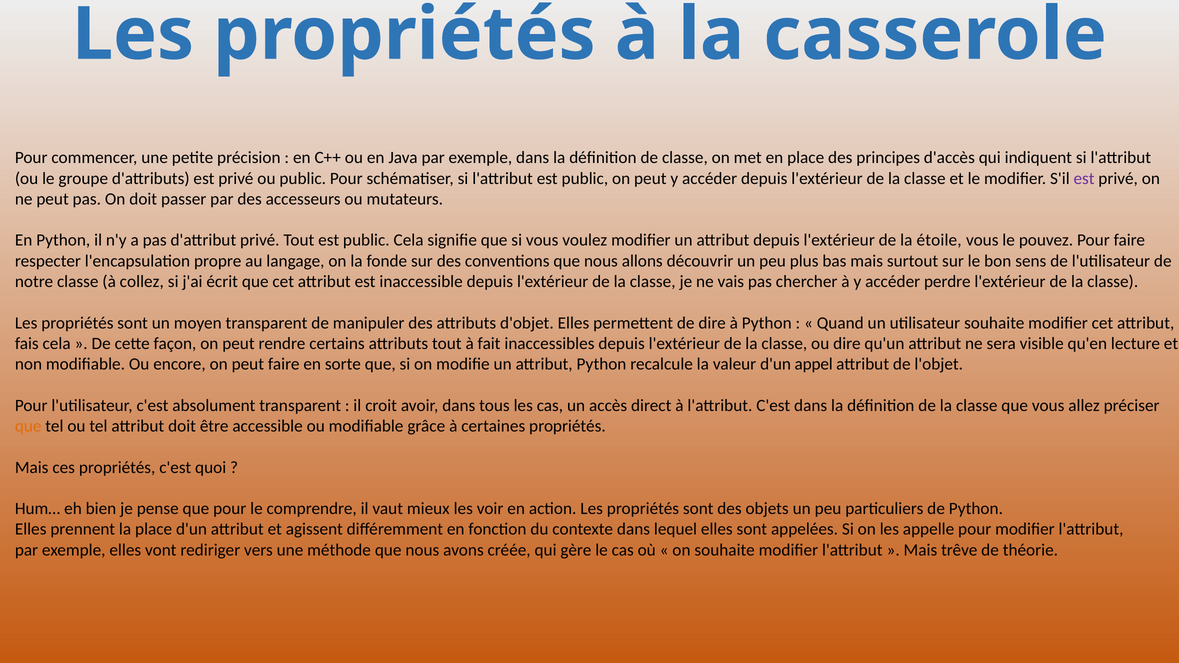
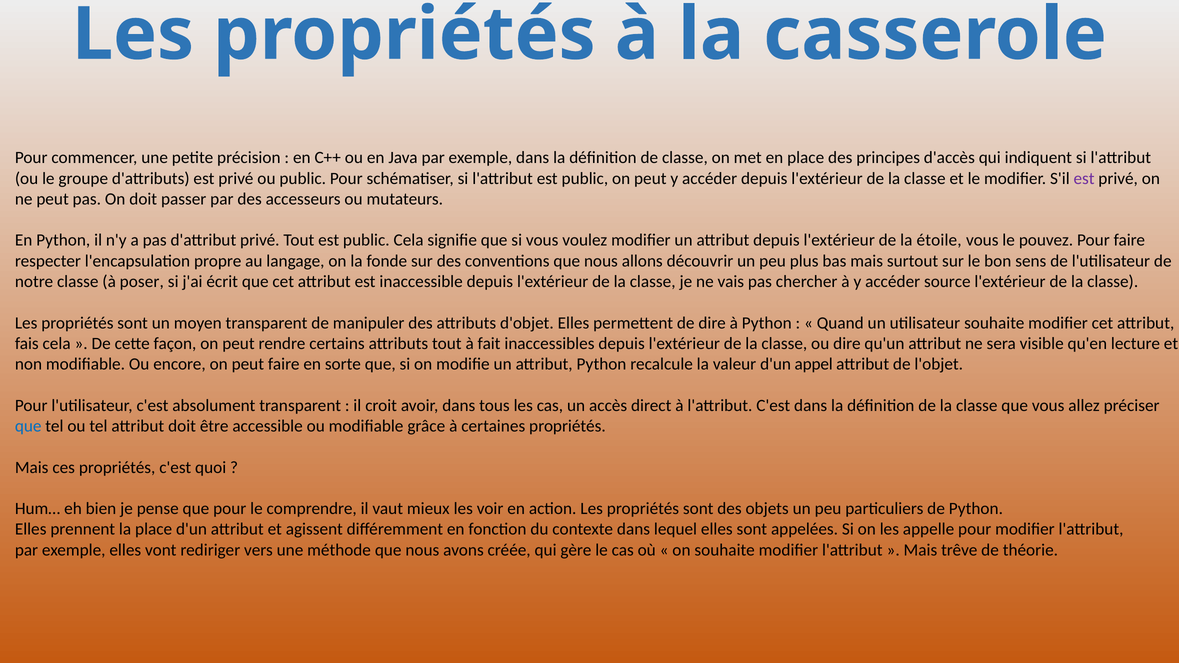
collez: collez -> poser
perdre: perdre -> source
que at (28, 426) colour: orange -> blue
